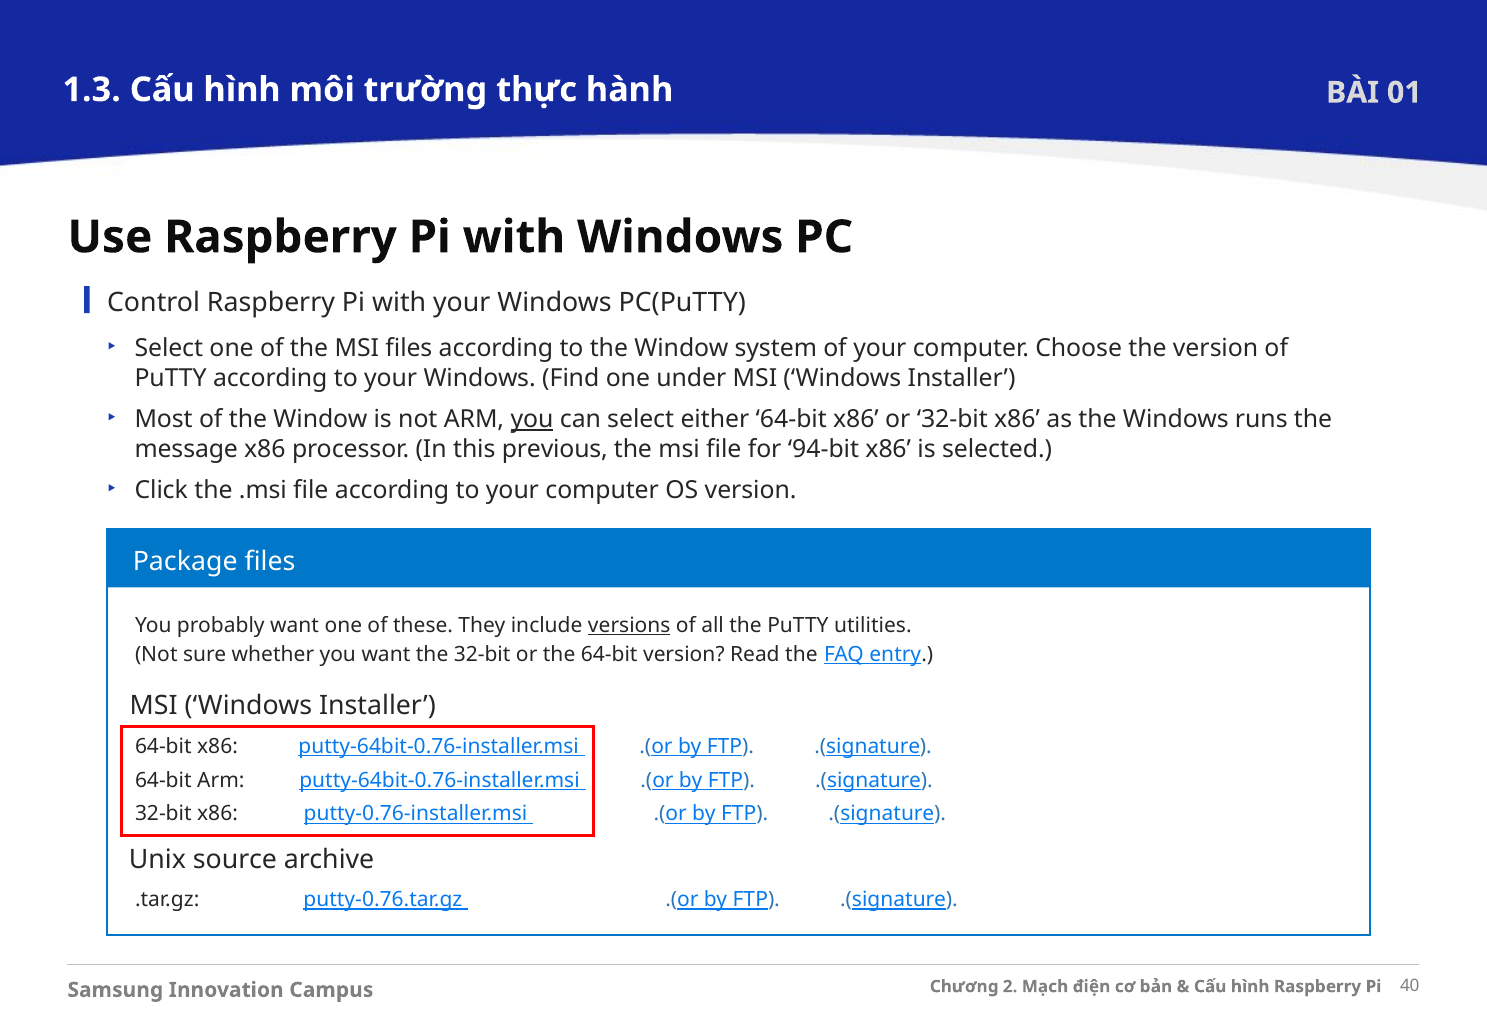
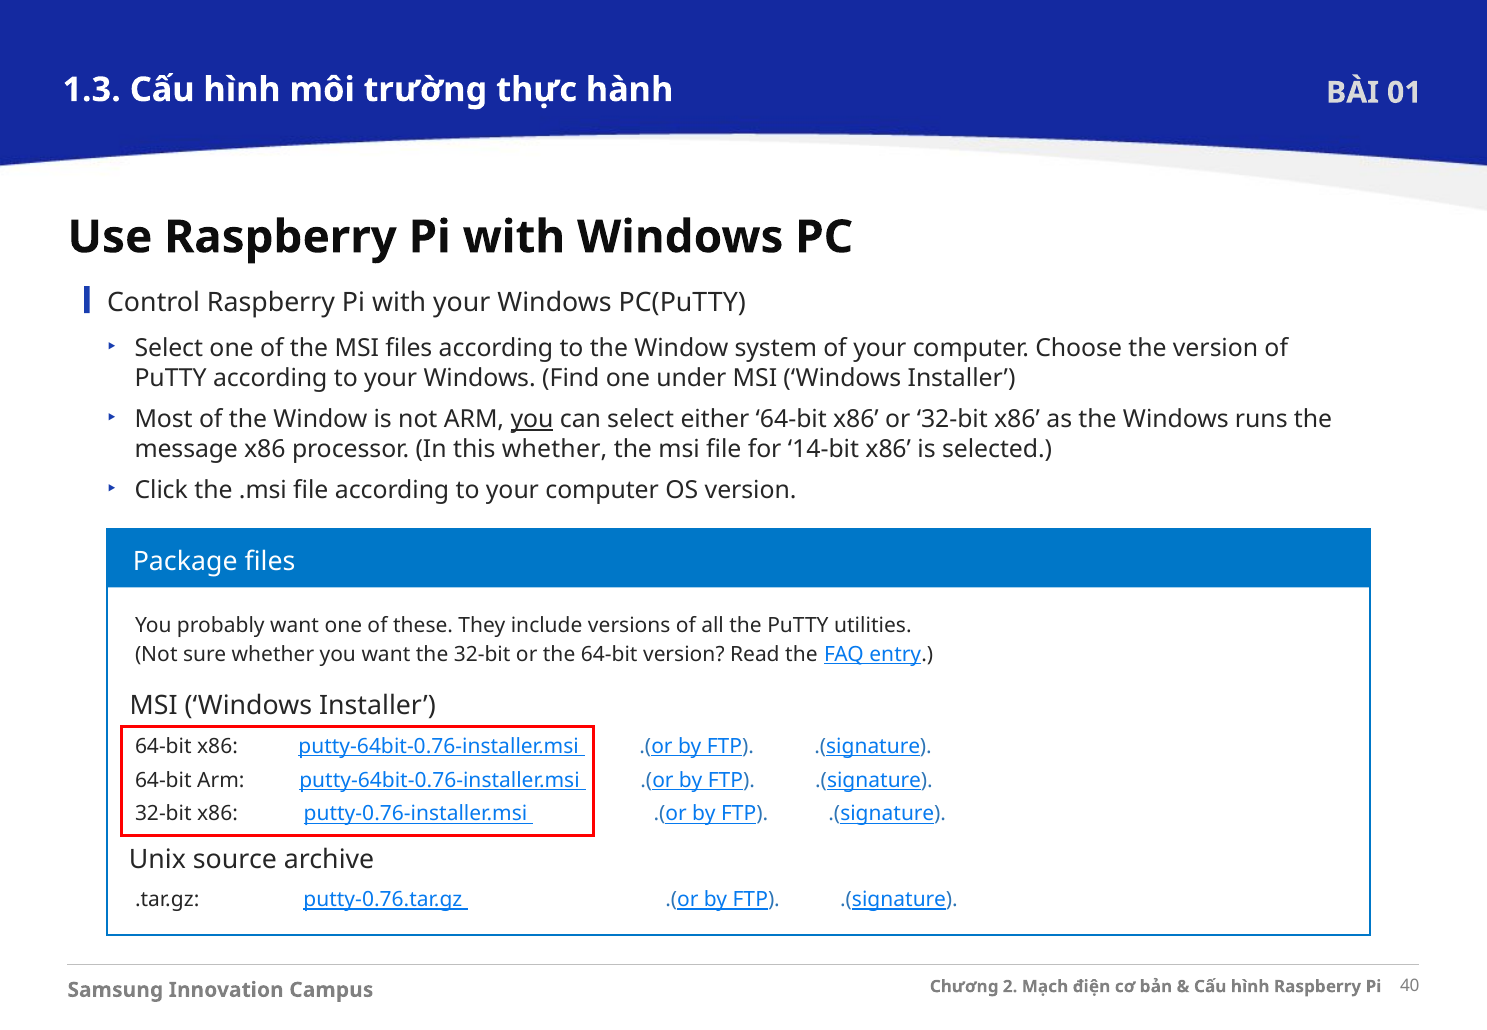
this previous: previous -> whether
94-bit: 94-bit -> 14-bit
versions underline: present -> none
